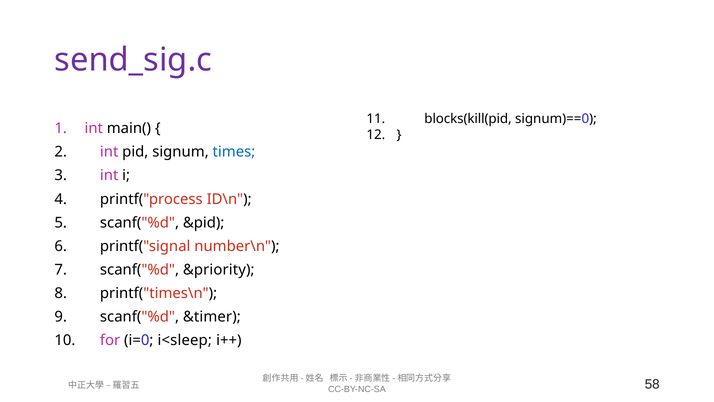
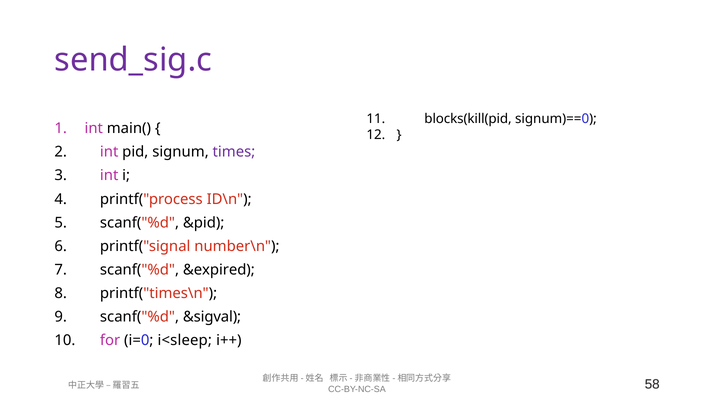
times colour: blue -> purple
&priority: &priority -> &expired
&timer: &timer -> &sigval
